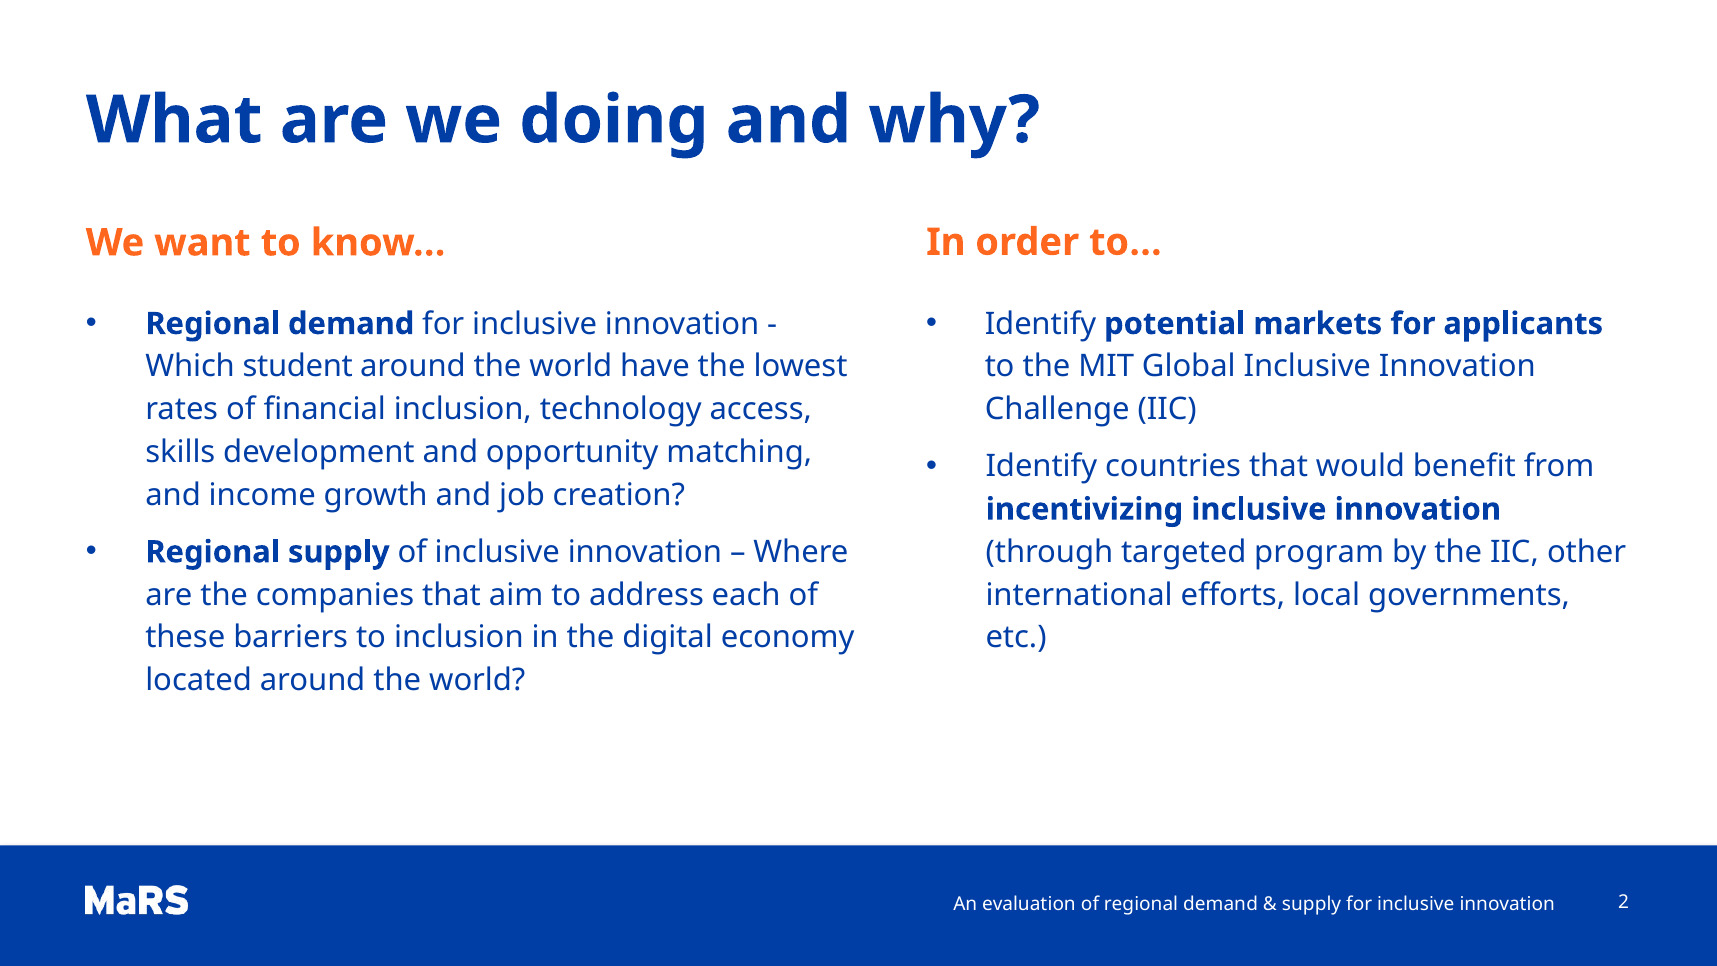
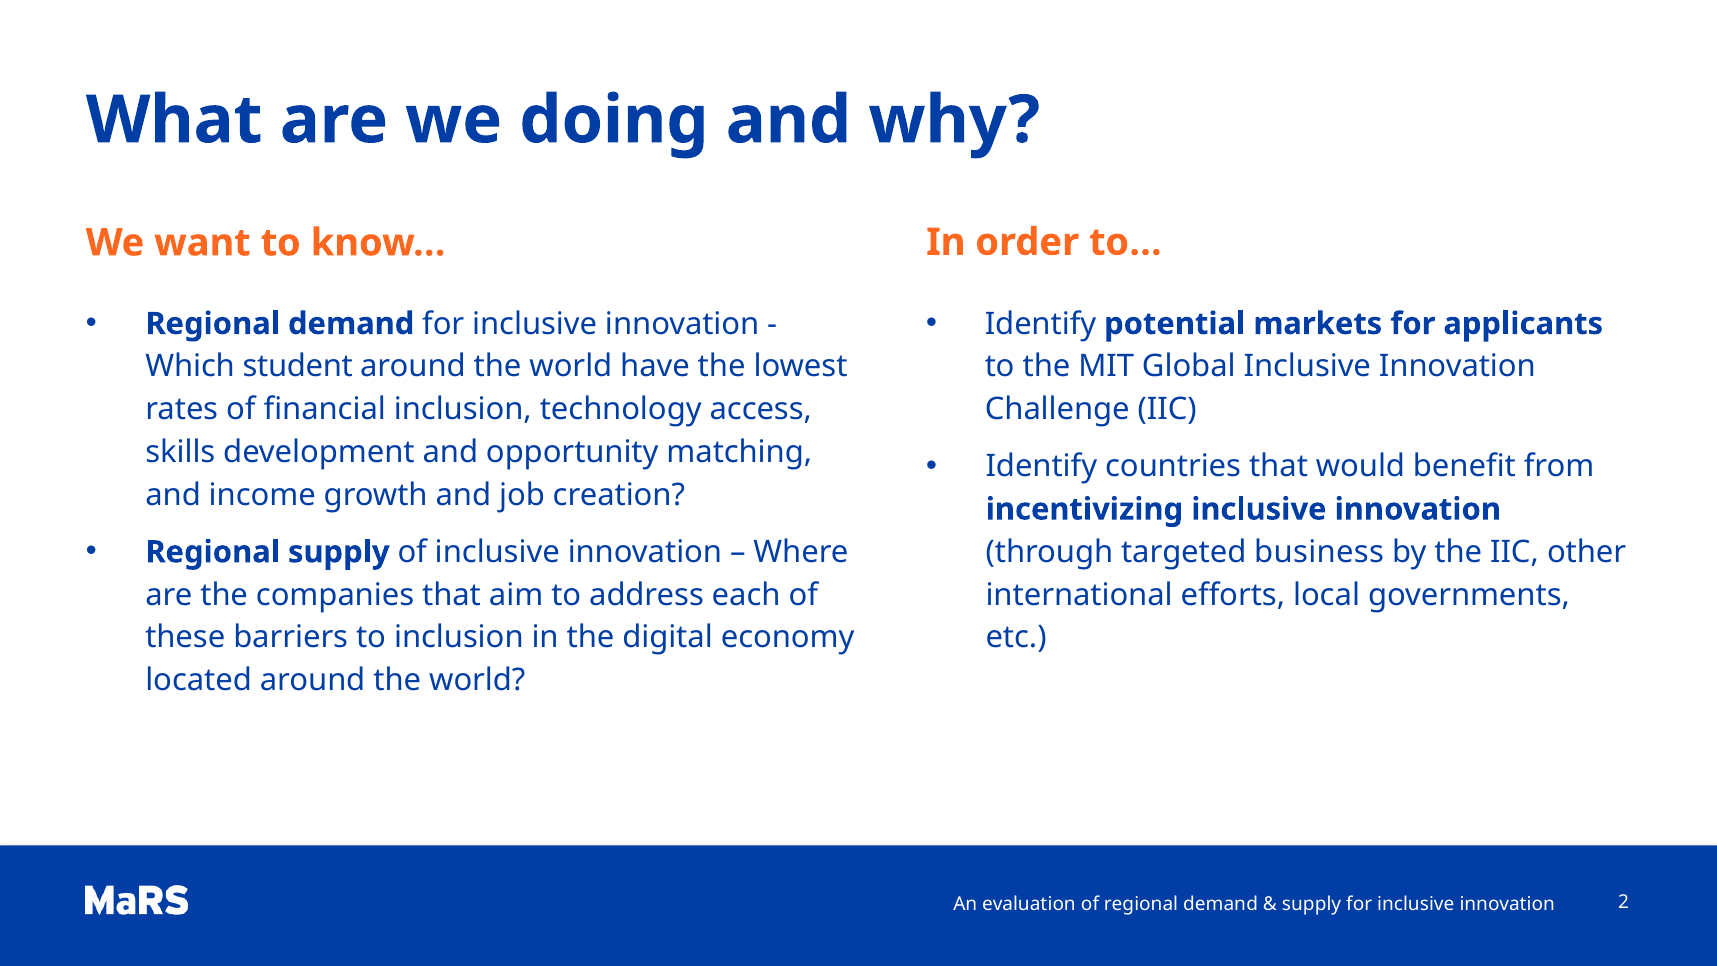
program: program -> business
